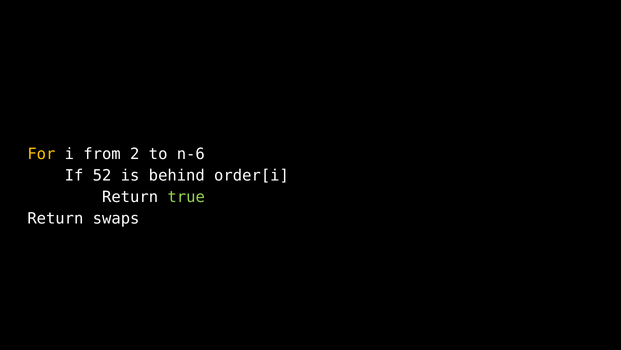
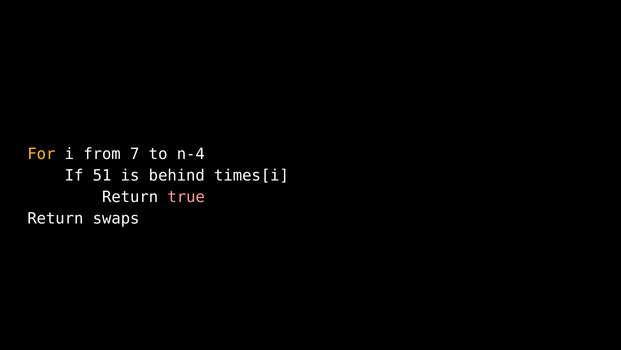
2: 2 -> 7
n-6: n-6 -> n-4
52: 52 -> 51
order[i: order[i -> times[i
true colour: light green -> pink
